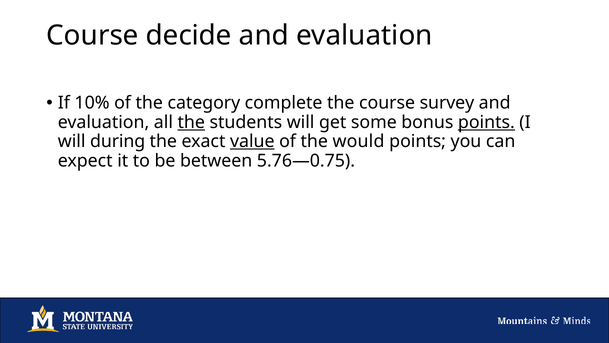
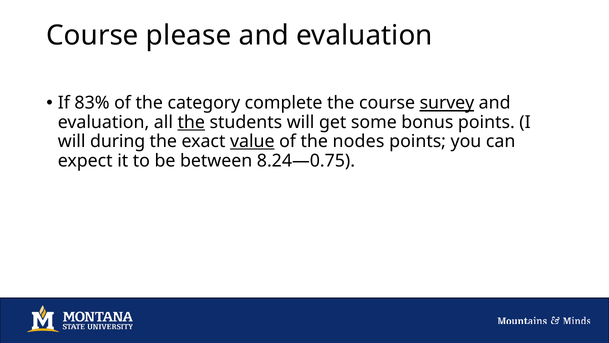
decide: decide -> please
10%: 10% -> 83%
survey underline: none -> present
points at (486, 122) underline: present -> none
would: would -> nodes
5.76—0.75: 5.76—0.75 -> 8.24—0.75
